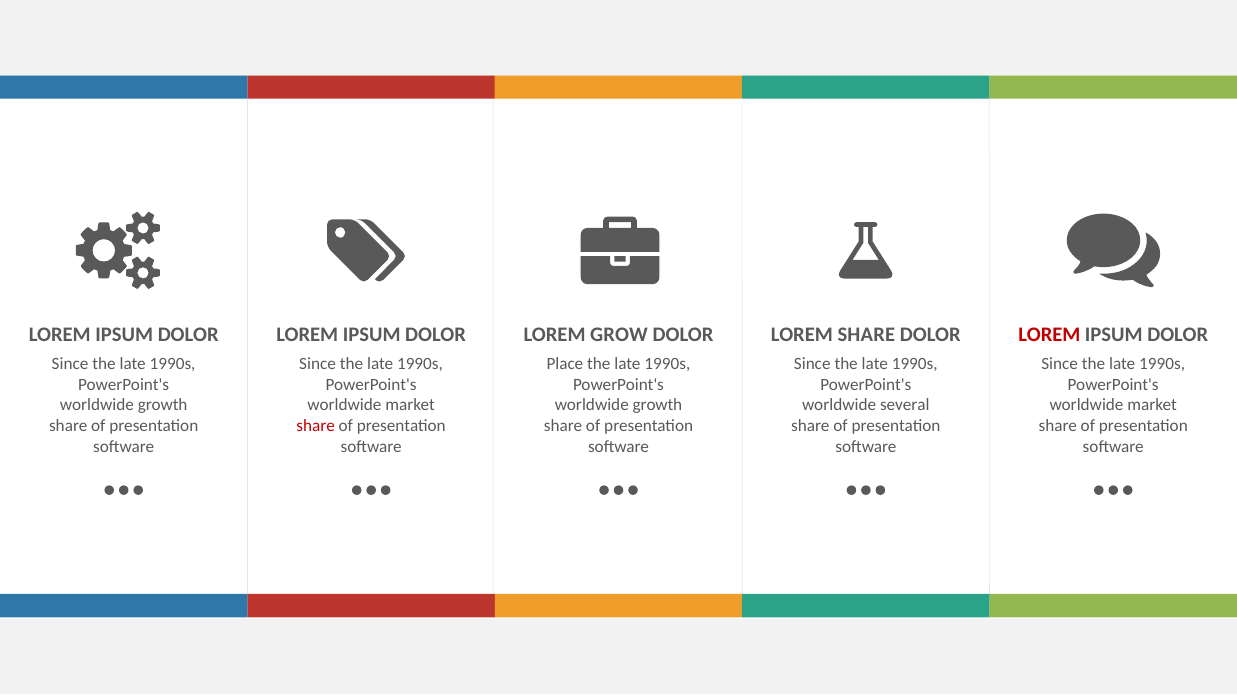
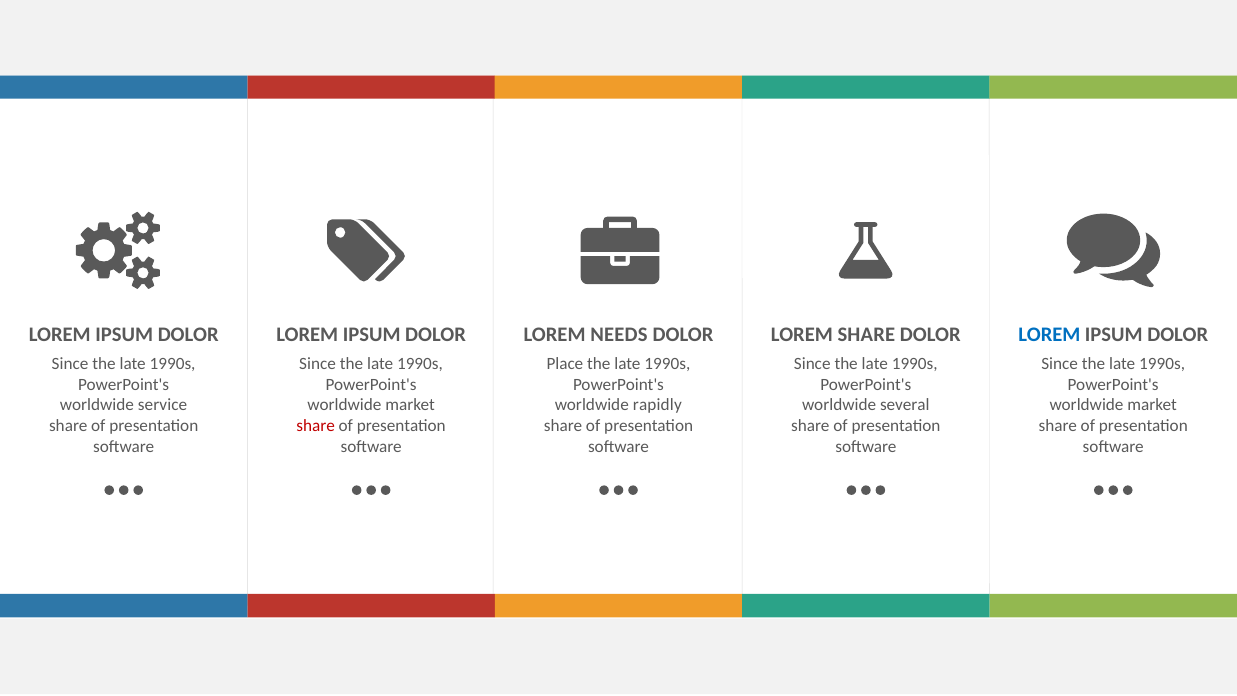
GROW: GROW -> NEEDS
LOREM at (1049, 334) colour: red -> blue
growth at (163, 405): growth -> service
growth at (657, 405): growth -> rapidly
